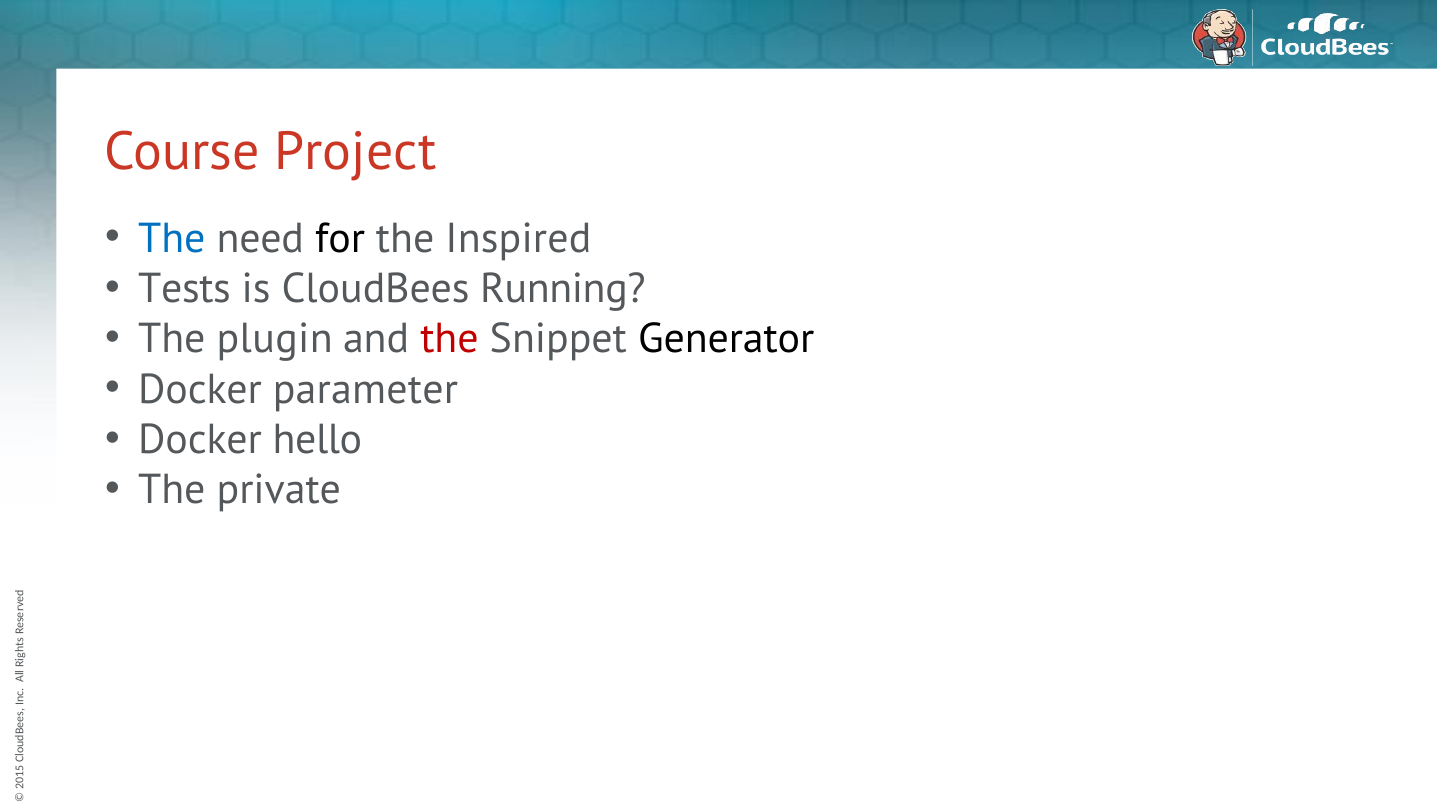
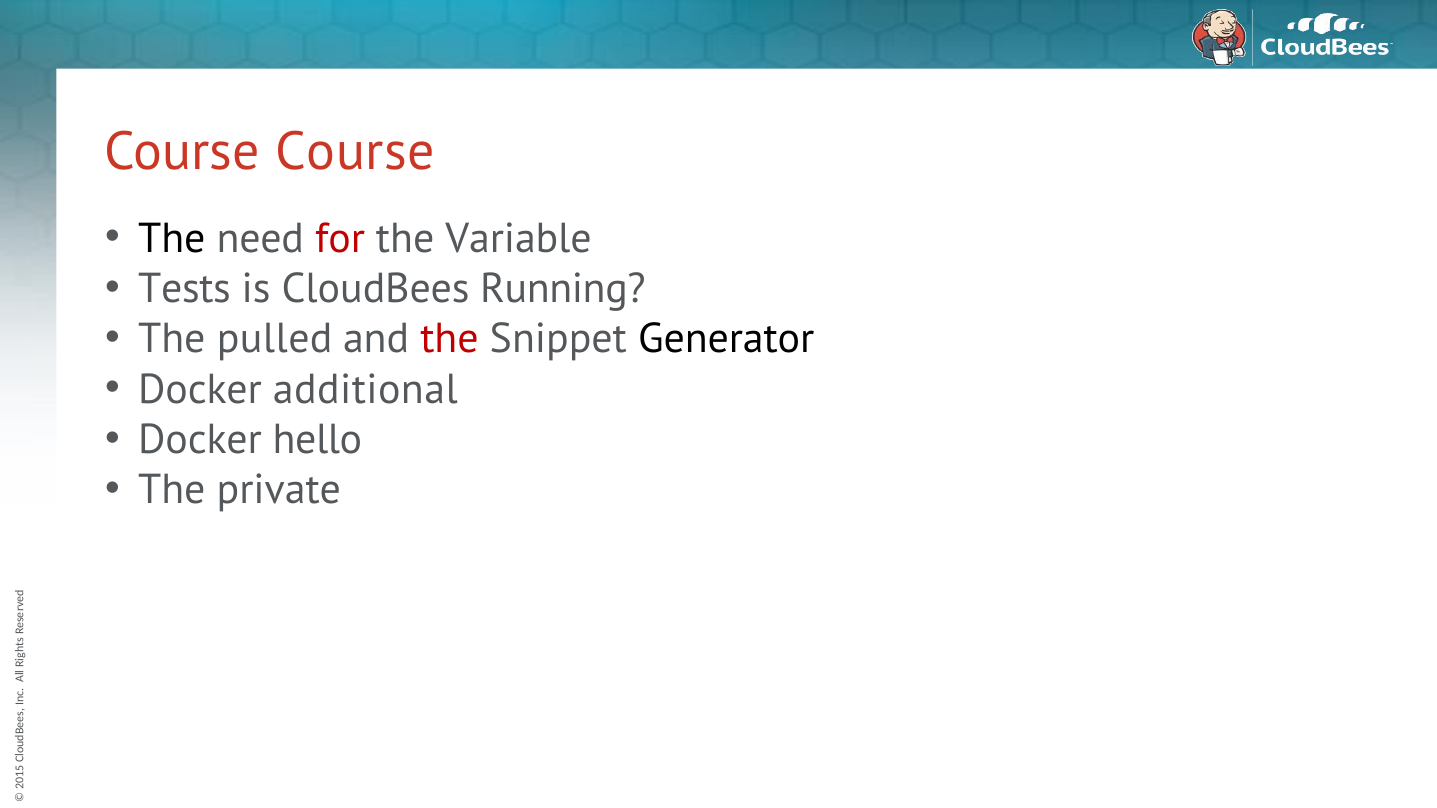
Course Project: Project -> Course
The at (172, 238) colour: blue -> black
for colour: black -> red
Inspired: Inspired -> Variable
plugin: plugin -> pulled
parameter: parameter -> additional
